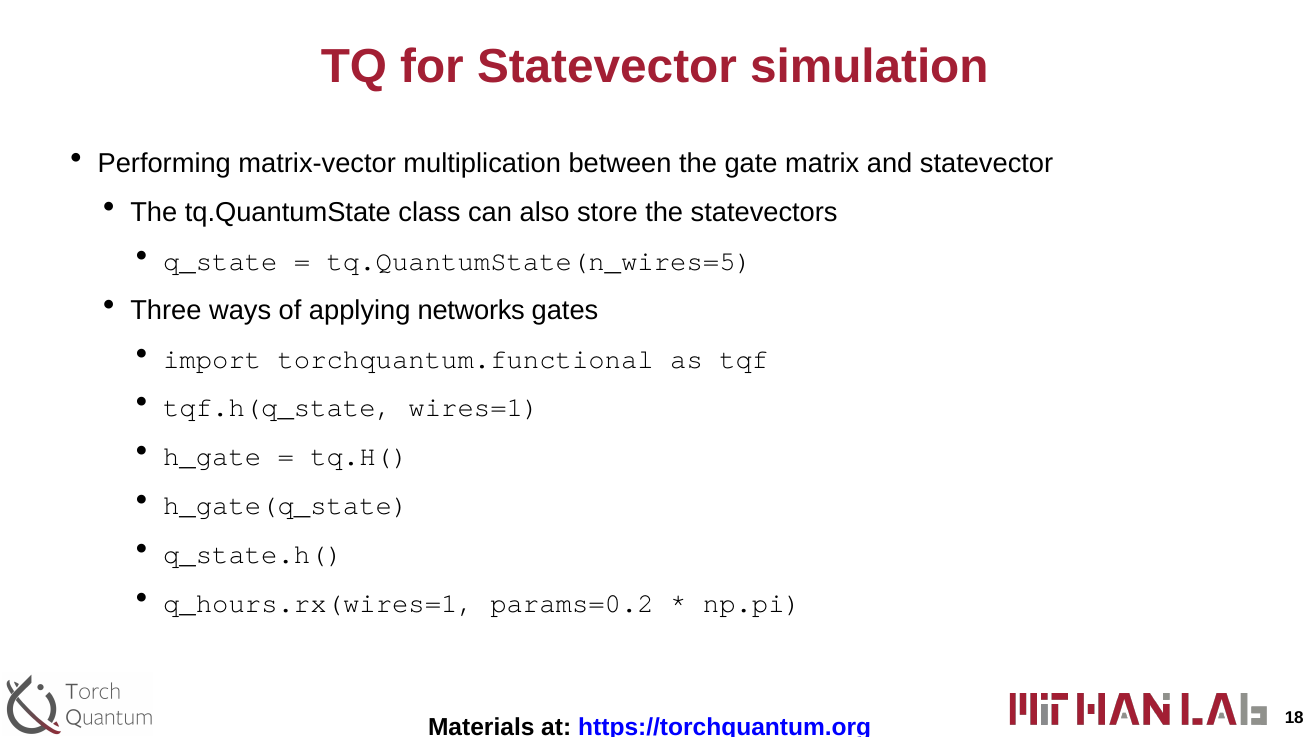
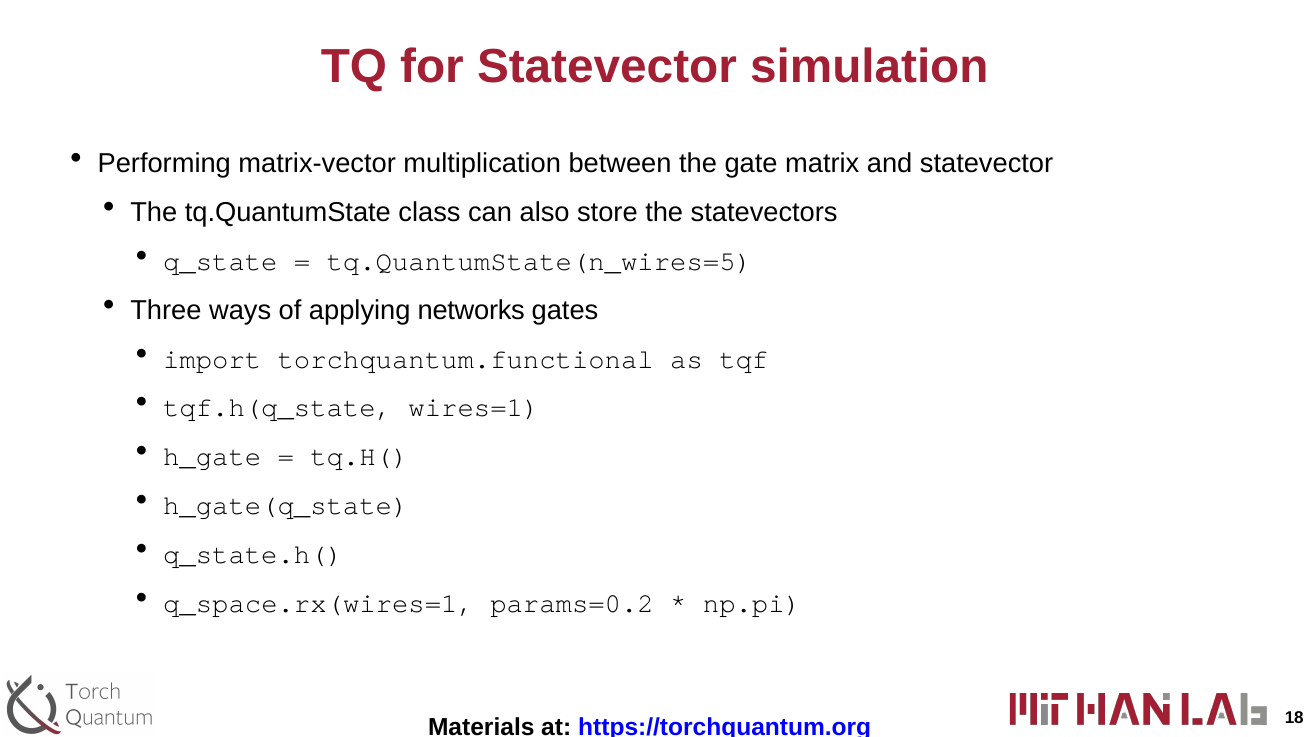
q_hours.rx(wires=1: q_hours.rx(wires=1 -> q_space.rx(wires=1
